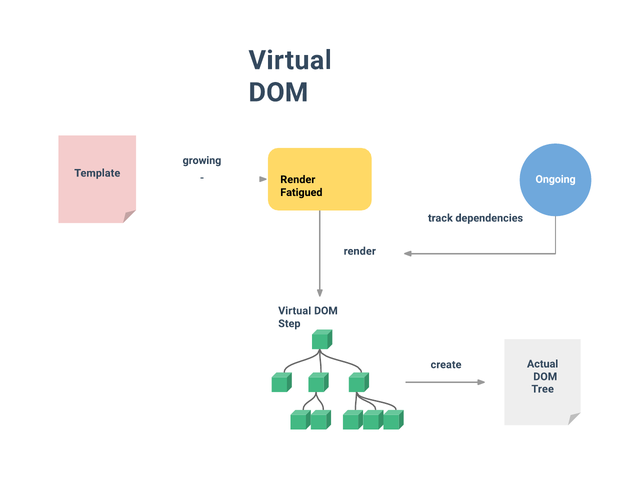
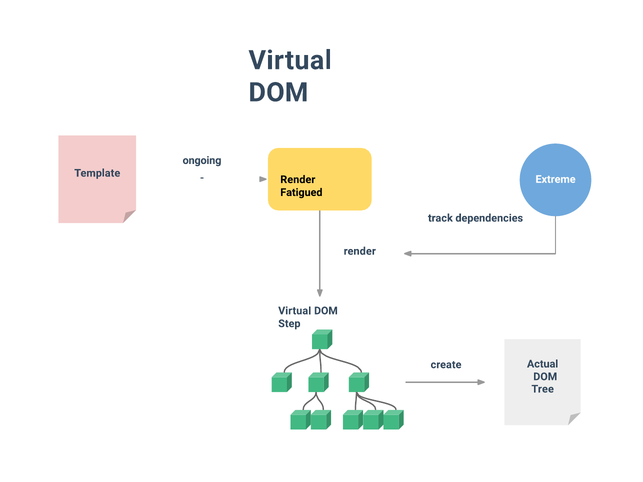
growing: growing -> ongoing
Ongoing: Ongoing -> Extreme
